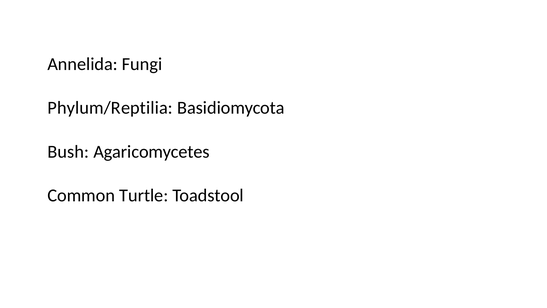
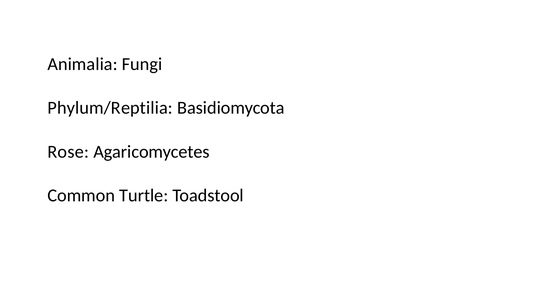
Annelida: Annelida -> Animalia
Bush: Bush -> Rose
